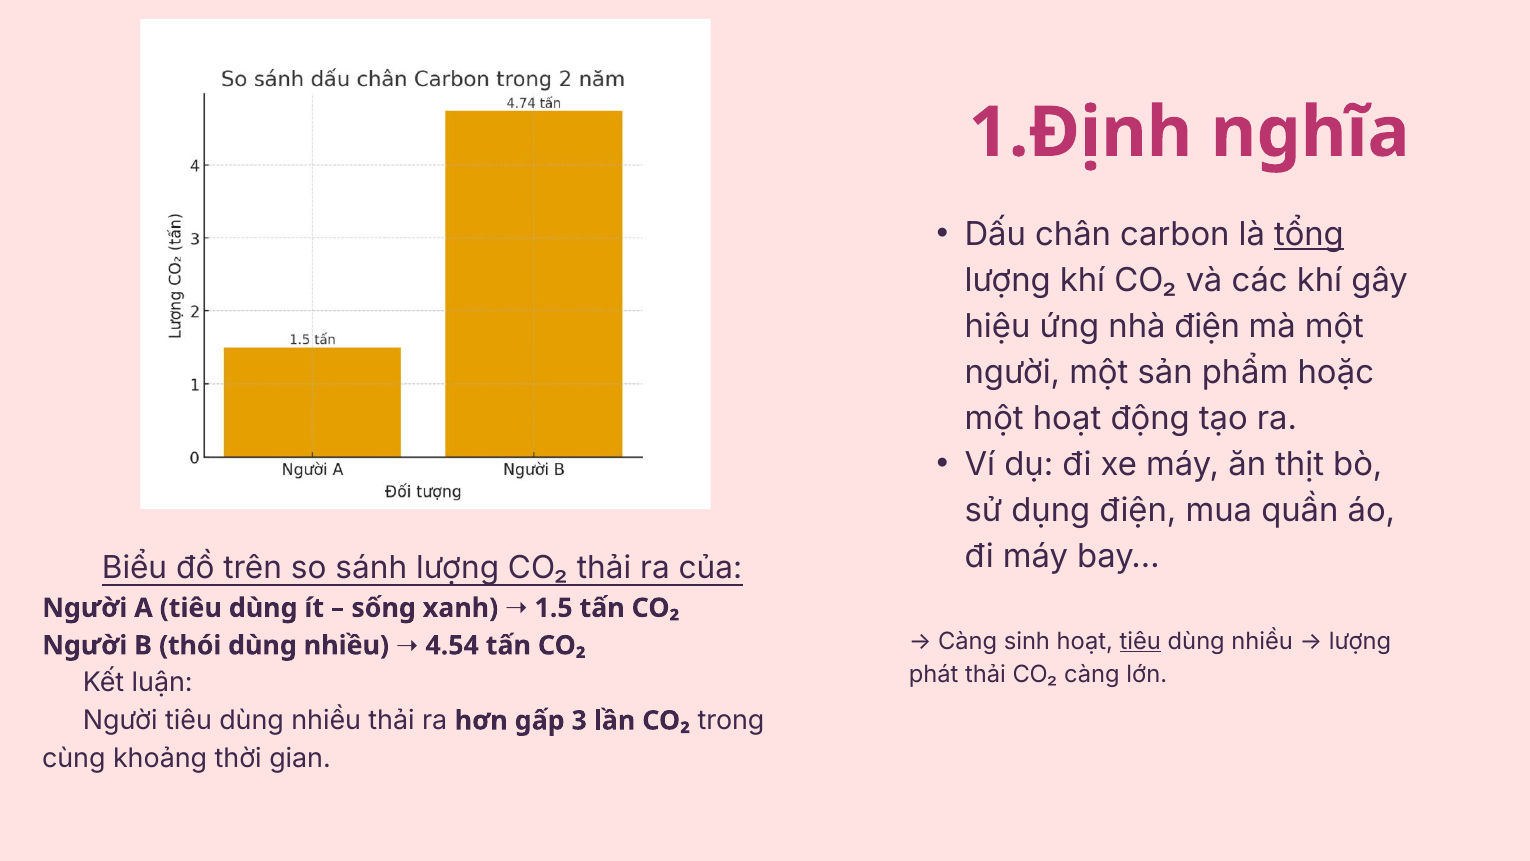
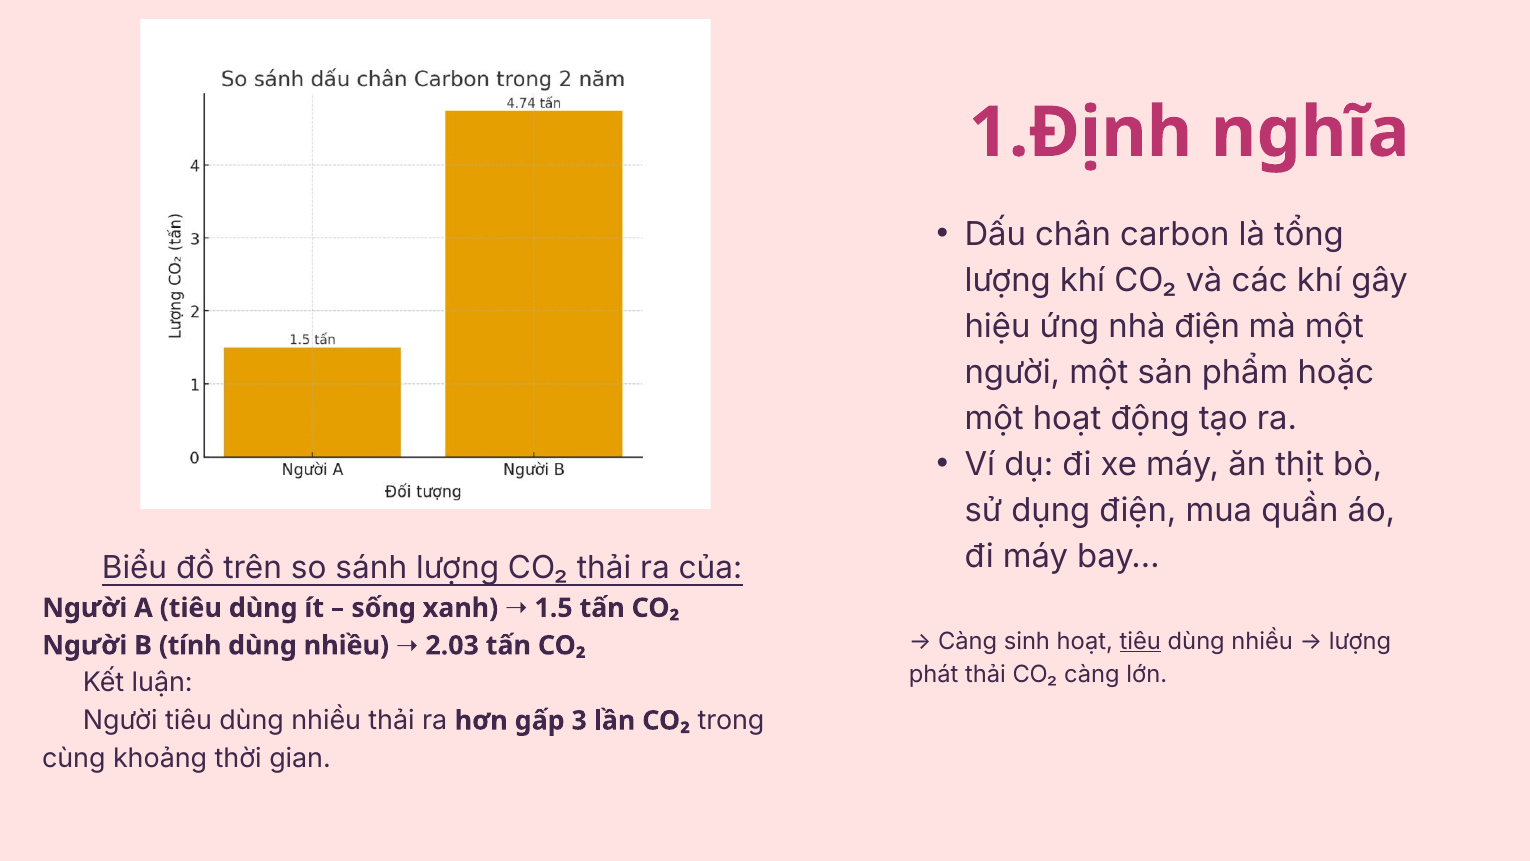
tổng underline: present -> none
thói: thói -> tính
4.54: 4.54 -> 2.03
